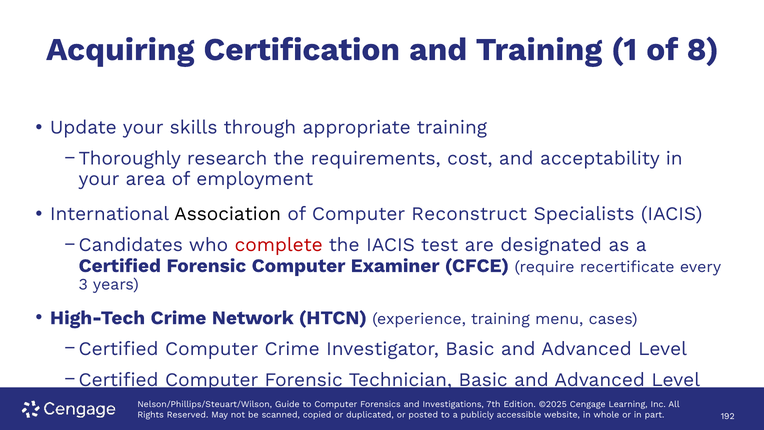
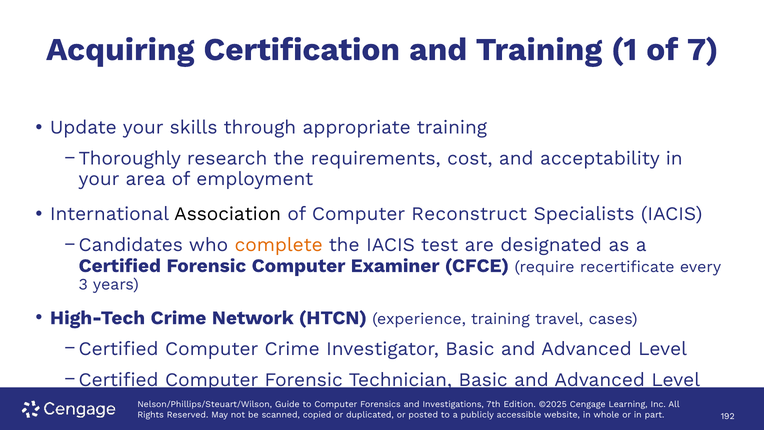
8: 8 -> 7
complete colour: red -> orange
menu: menu -> travel
